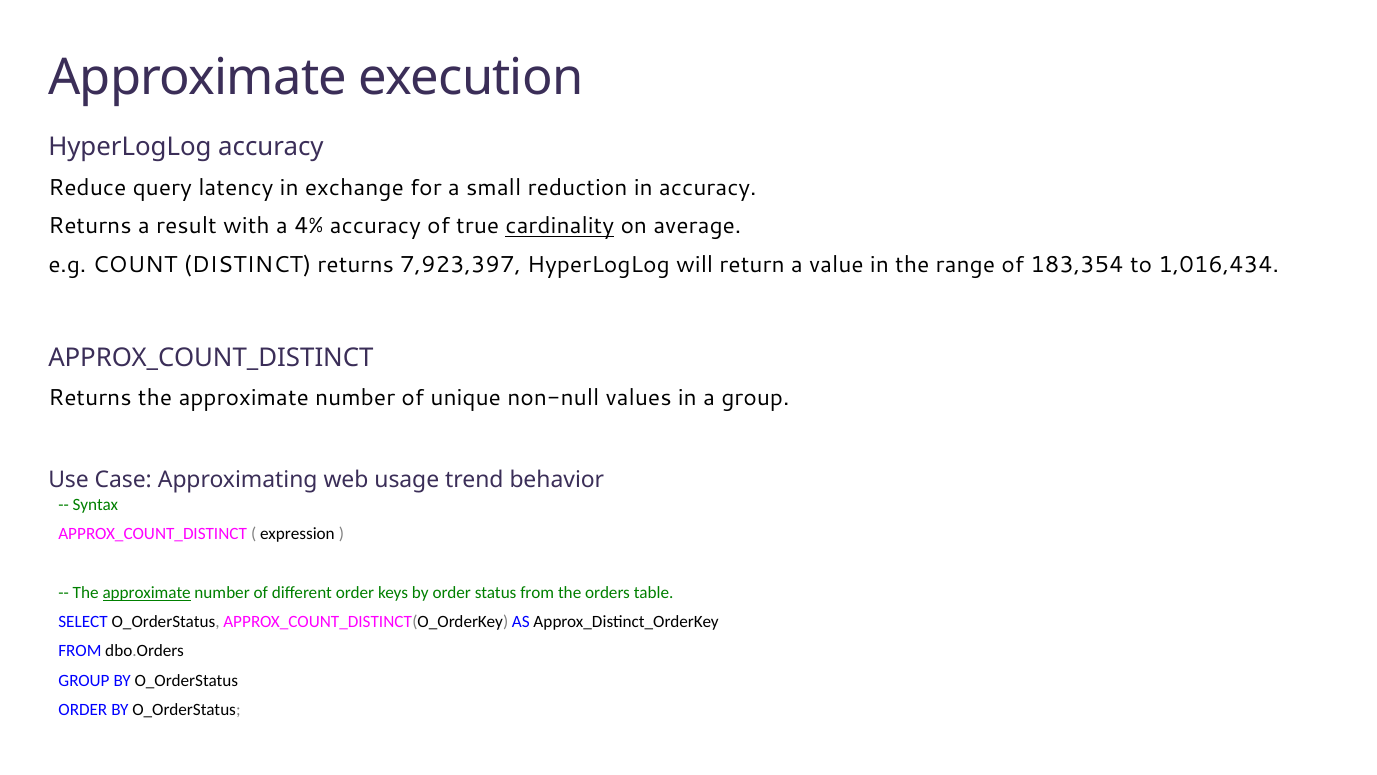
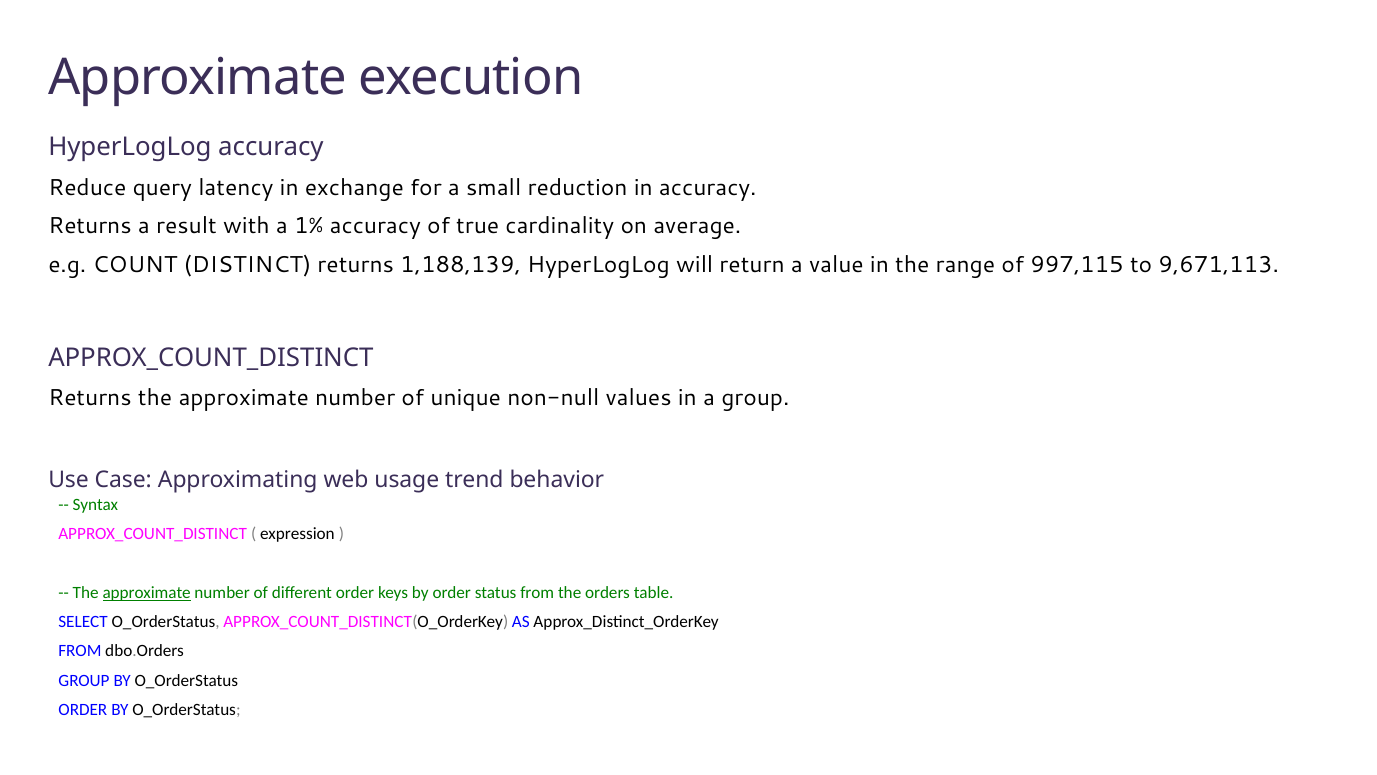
4%: 4% -> 1%
cardinality underline: present -> none
7,923,397: 7,923,397 -> 1,188,139
183,354: 183,354 -> 997,115
1,016,434: 1,016,434 -> 9,671,113
